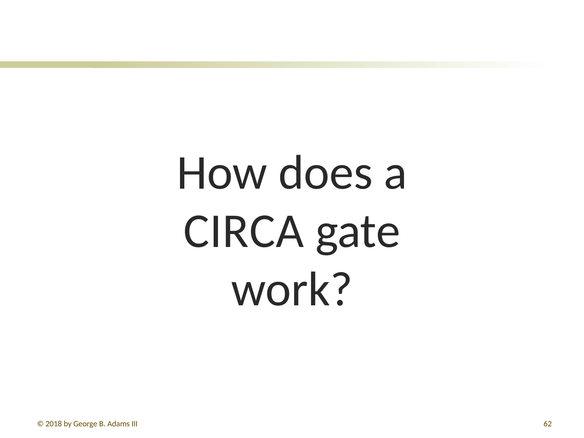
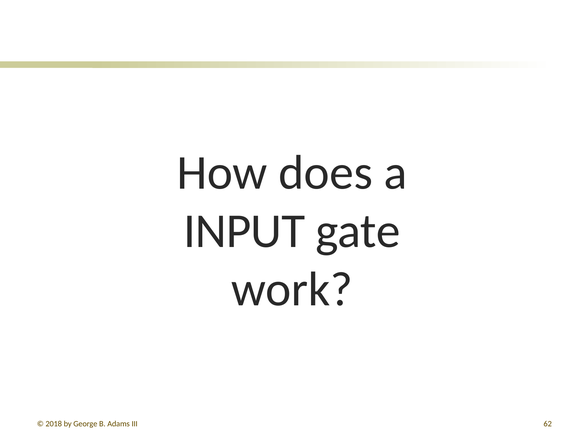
CIRCA: CIRCA -> INPUT
